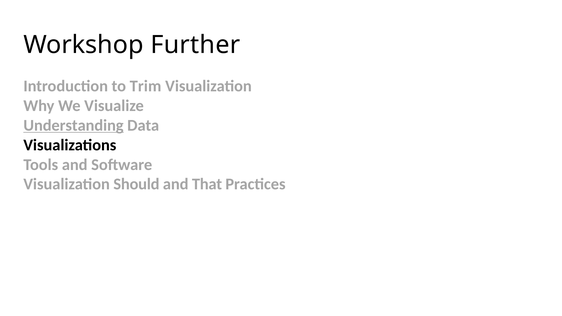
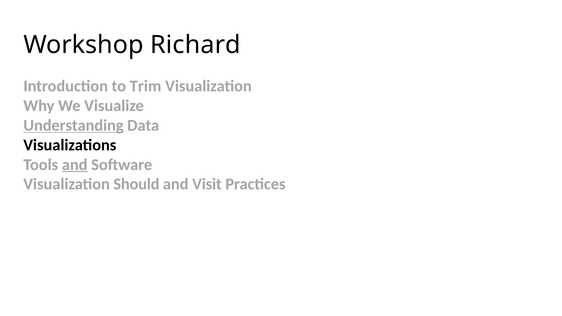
Further: Further -> Richard
and at (75, 165) underline: none -> present
That: That -> Visit
